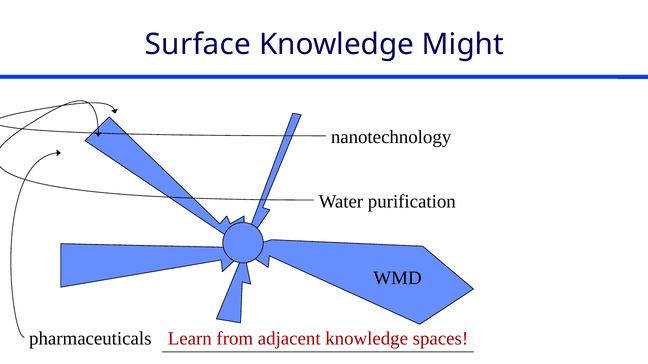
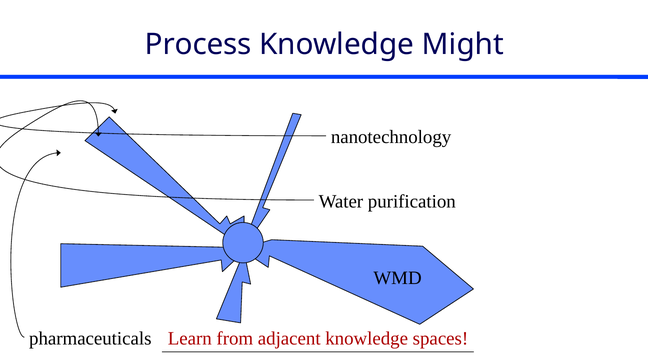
Surface: Surface -> Process
